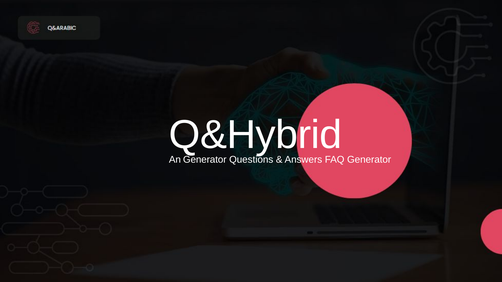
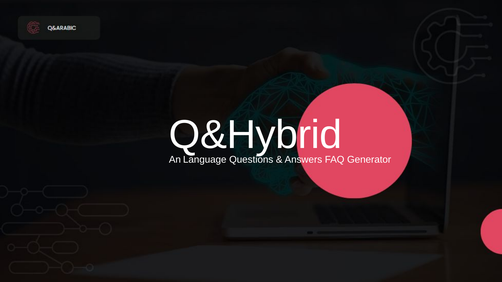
An Generator: Generator -> Language
